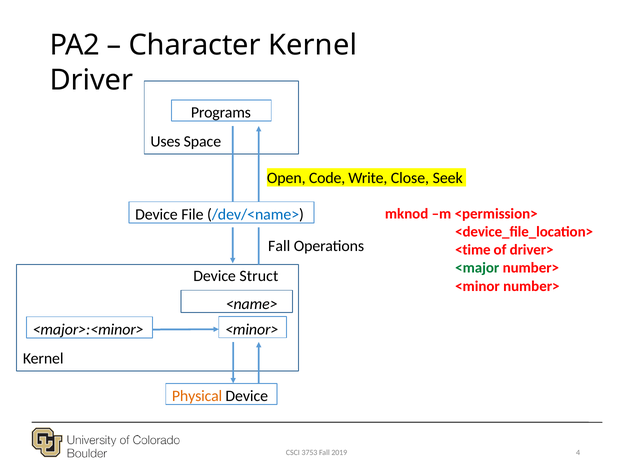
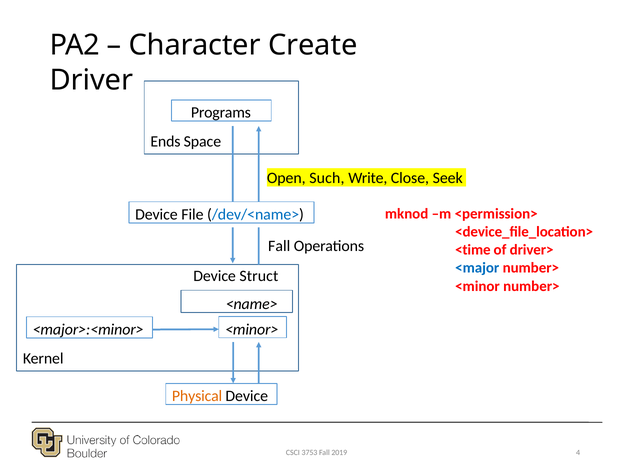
Character Kernel: Kernel -> Create
Uses: Uses -> Ends
Code: Code -> Such
<major colour: green -> blue
